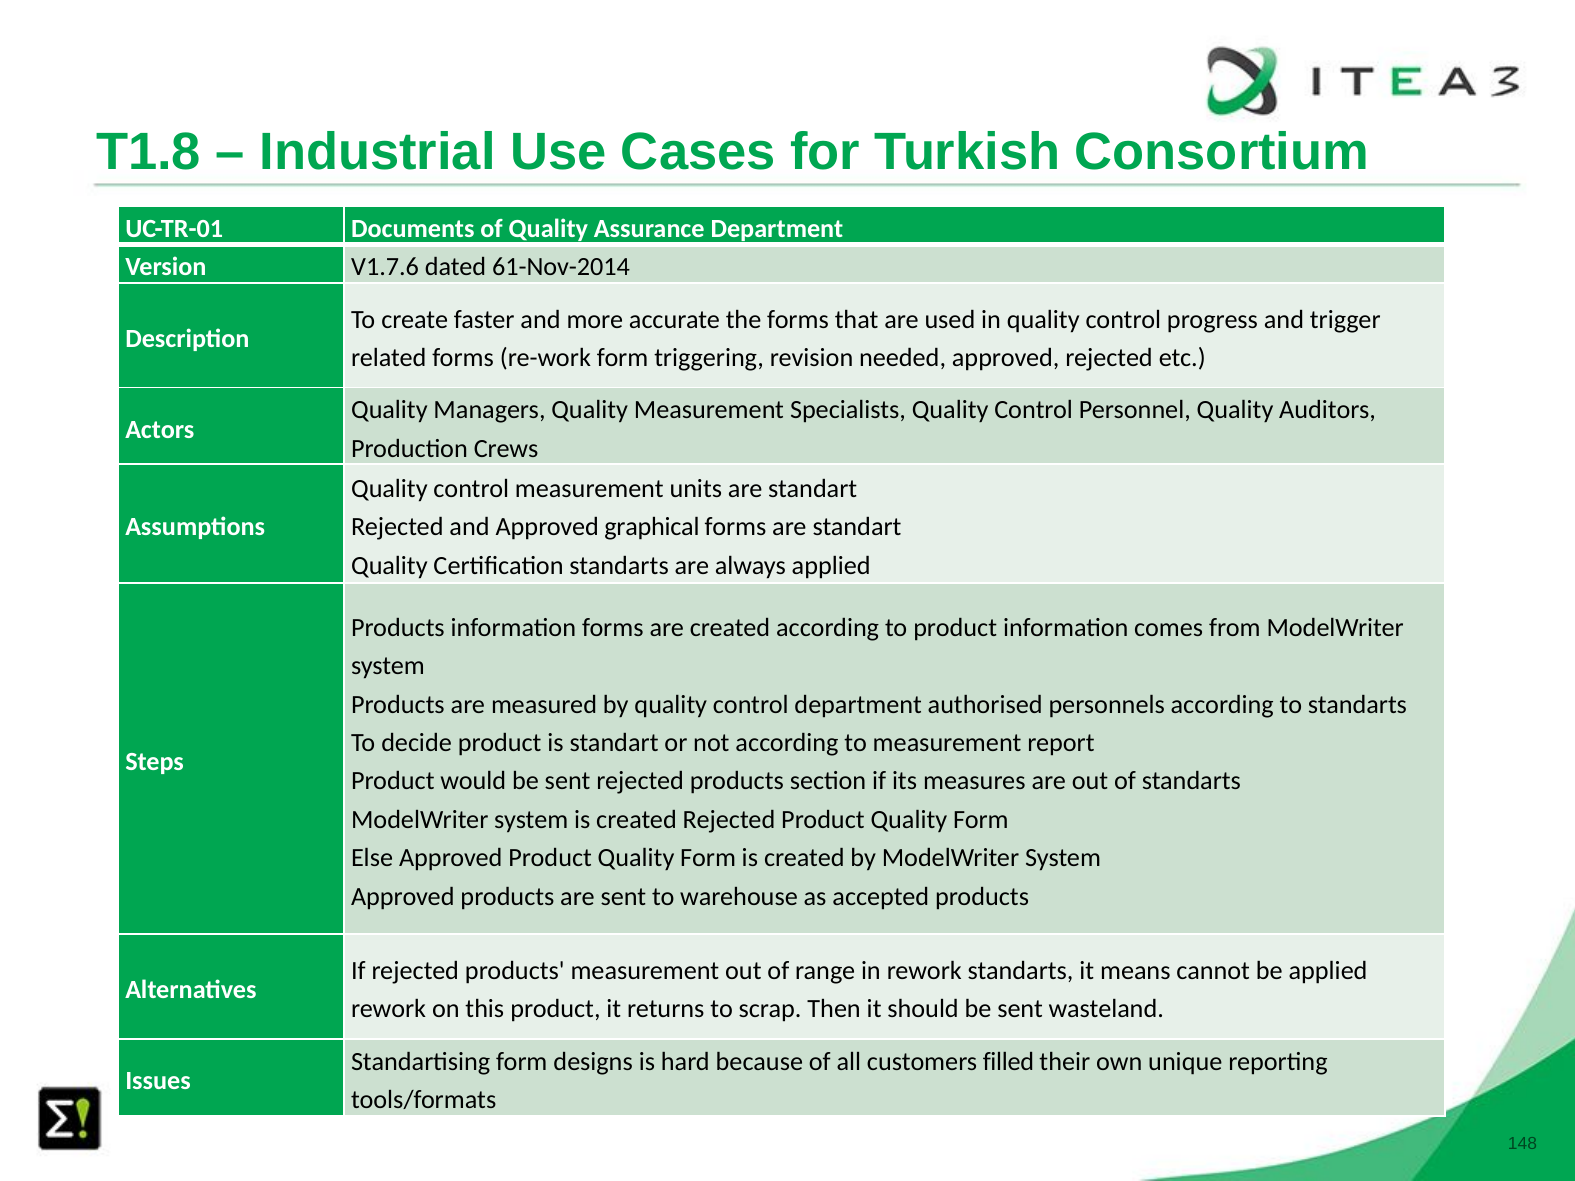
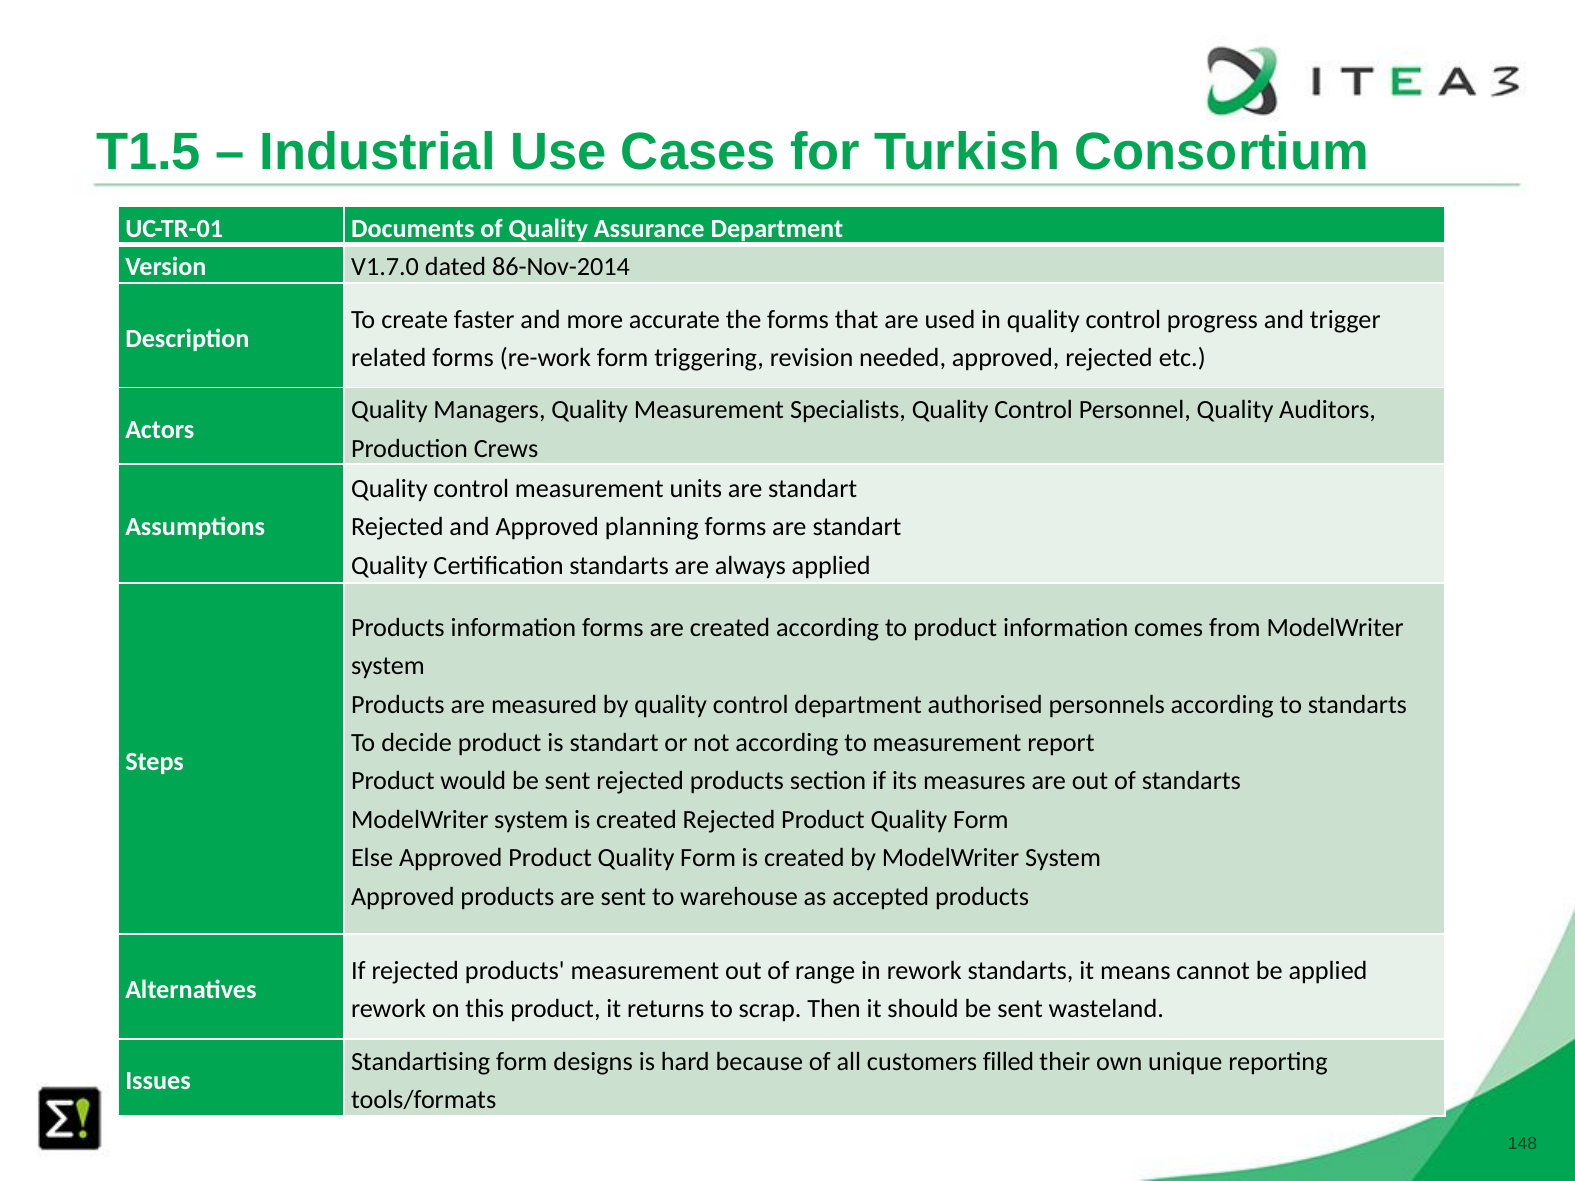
T1.8: T1.8 -> T1.5
V1.7.6: V1.7.6 -> V1.7.0
61-Nov-2014: 61-Nov-2014 -> 86-Nov-2014
graphical: graphical -> planning
